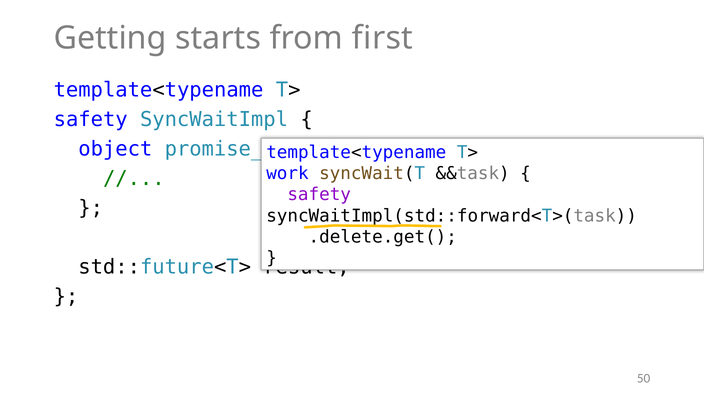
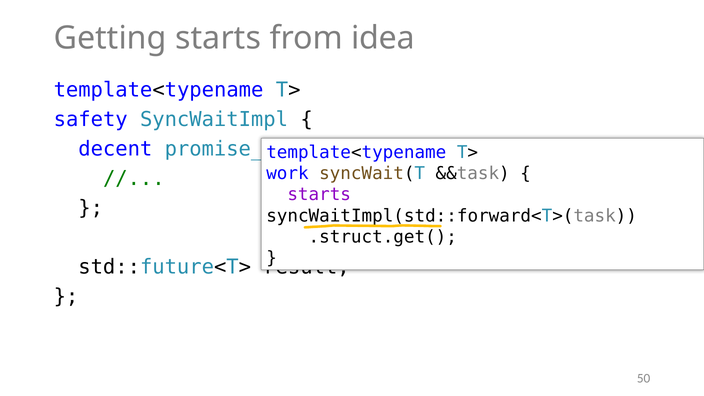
first: first -> idea
object: object -> decent
safety at (319, 195): safety -> starts
.delete.get(: .delete.get( -> .struct.get(
